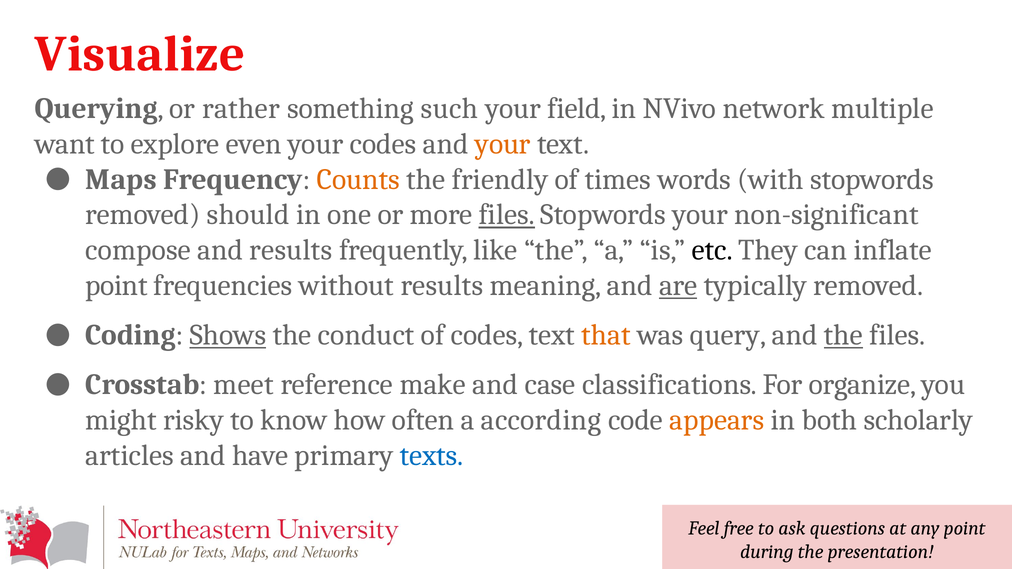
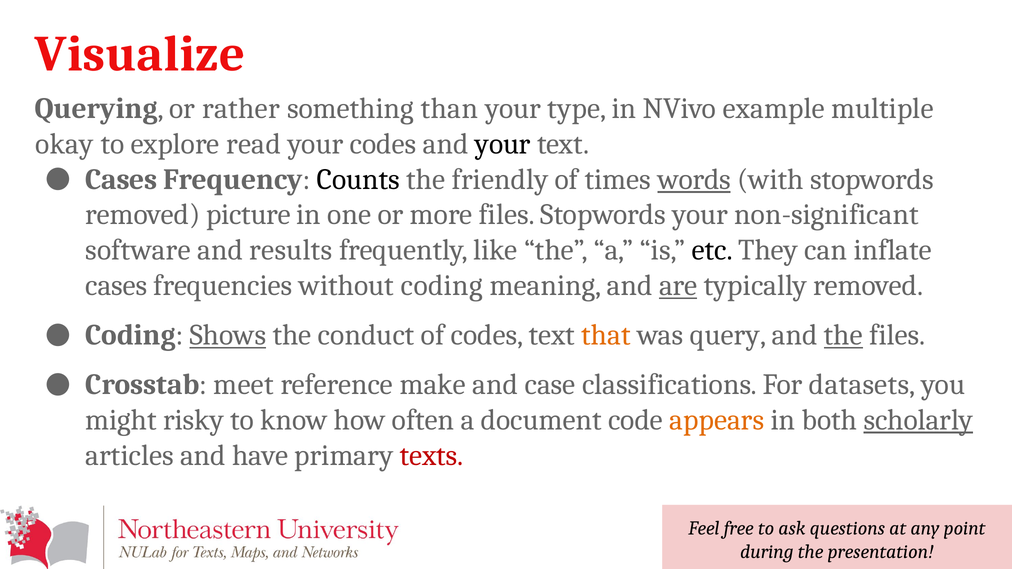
such: such -> than
field: field -> type
network: network -> example
want: want -> okay
even: even -> read
your at (503, 144) colour: orange -> black
Maps at (121, 179): Maps -> Cases
Counts colour: orange -> black
words underline: none -> present
should: should -> picture
files at (507, 215) underline: present -> none
compose: compose -> software
point at (116, 286): point -> cases
without results: results -> coding
organize: organize -> datasets
according: according -> document
scholarly underline: none -> present
texts colour: blue -> red
